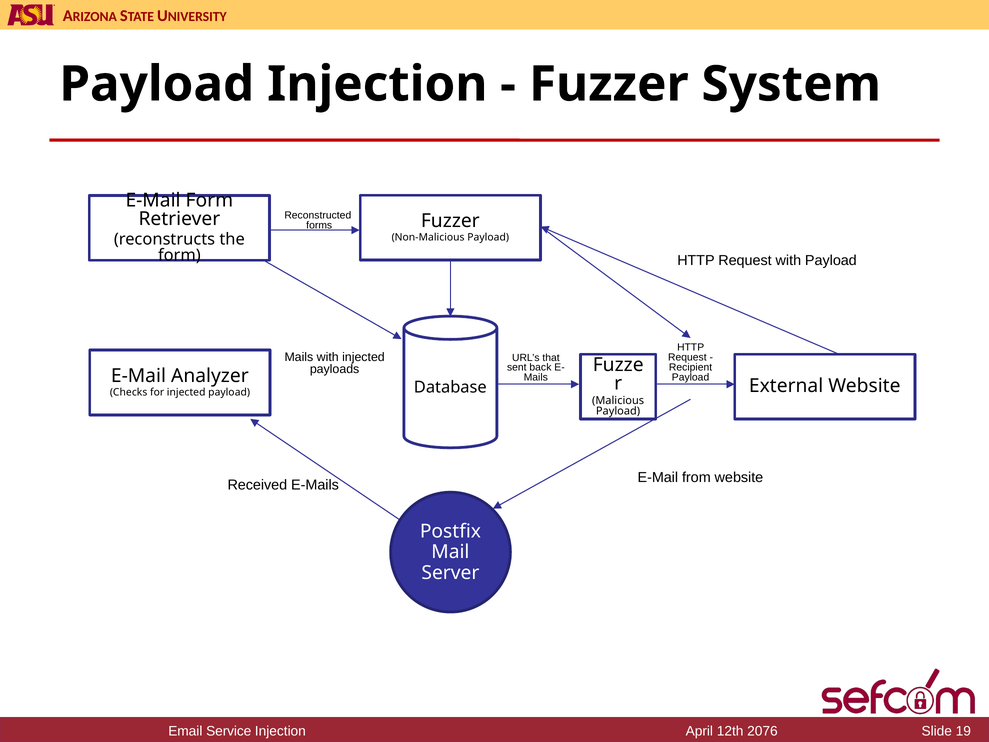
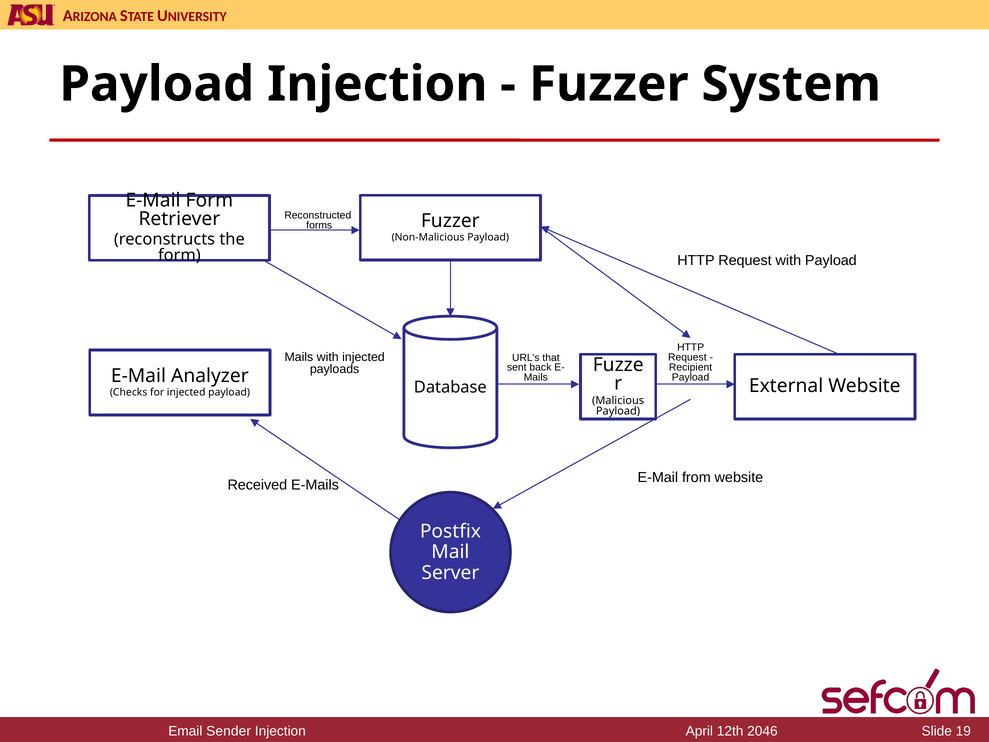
Service: Service -> Sender
2076: 2076 -> 2046
